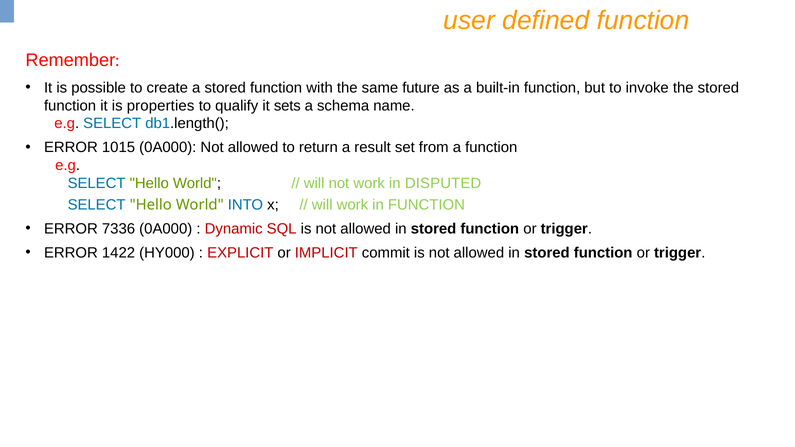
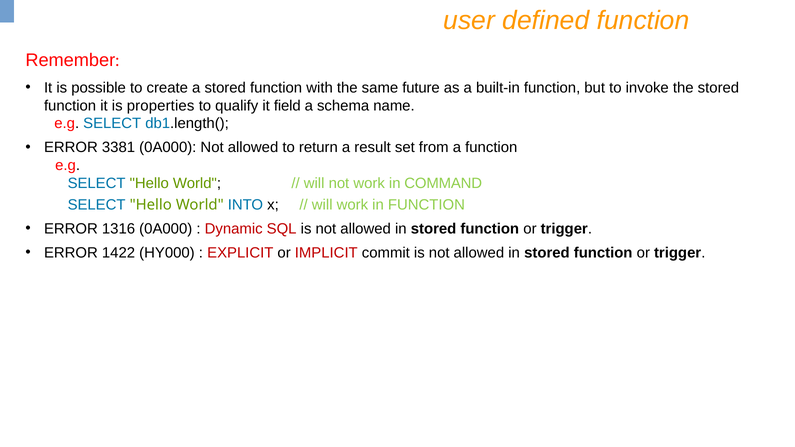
sets: sets -> field
1015: 1015 -> 3381
DISPUTED: DISPUTED -> COMMAND
7336: 7336 -> 1316
